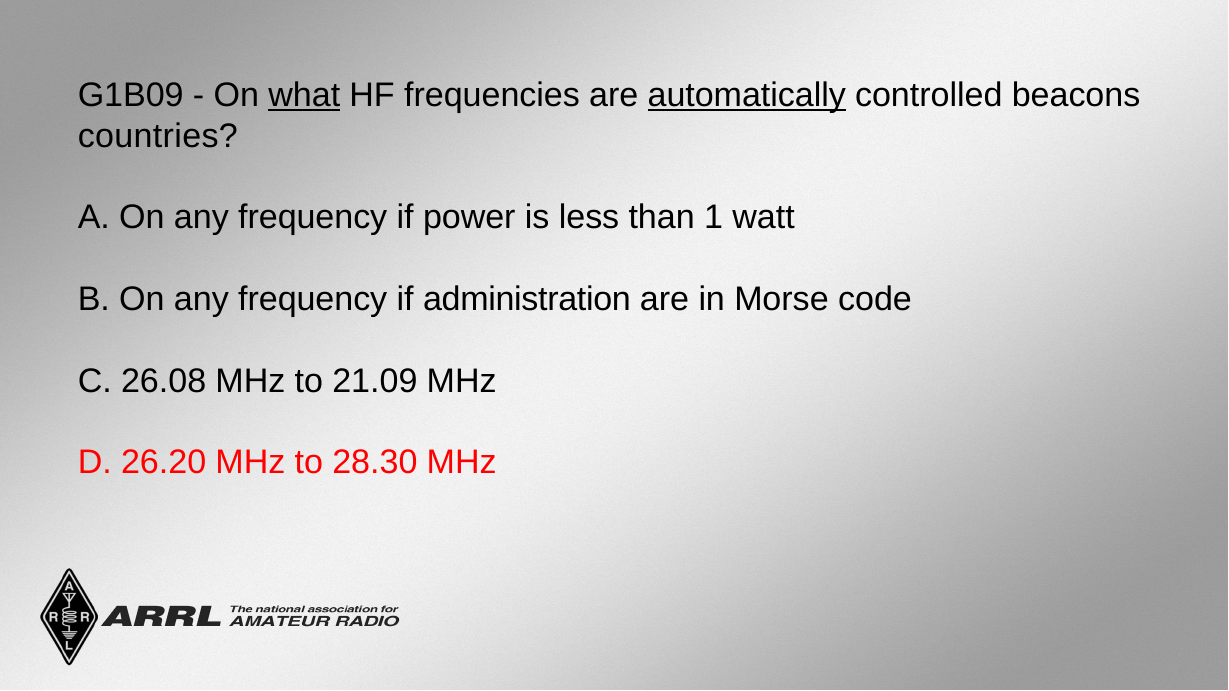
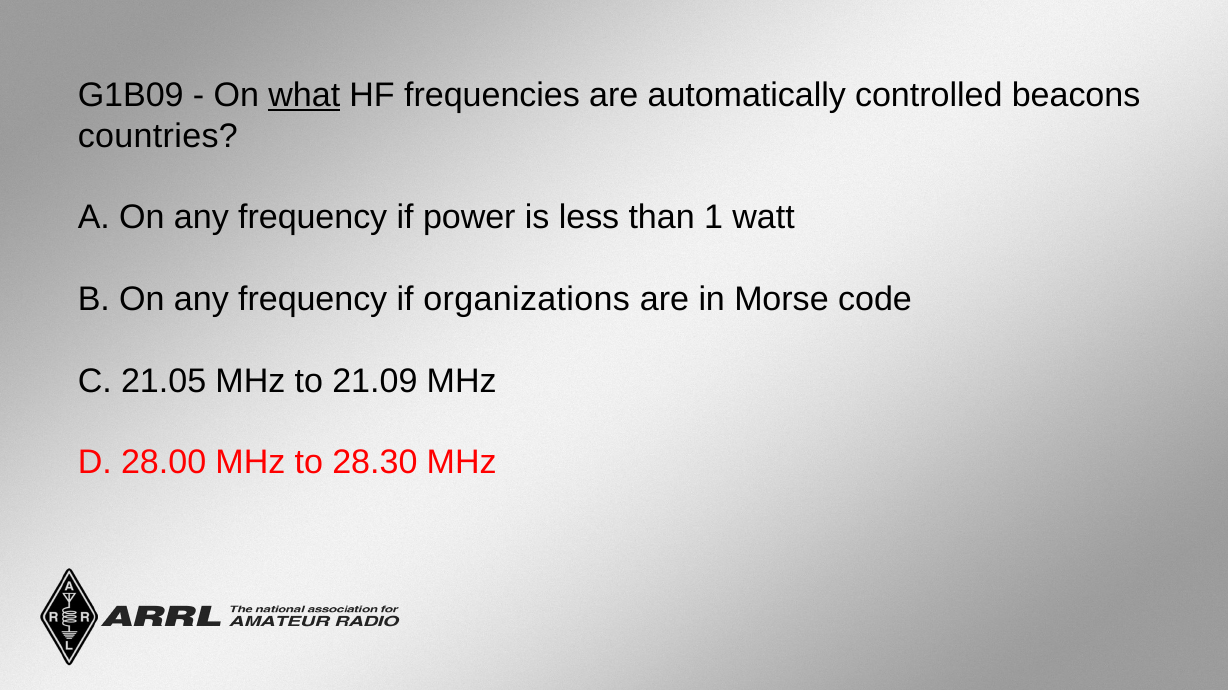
automatically underline: present -> none
administration: administration -> organizations
26.08: 26.08 -> 21.05
26.20: 26.20 -> 28.00
